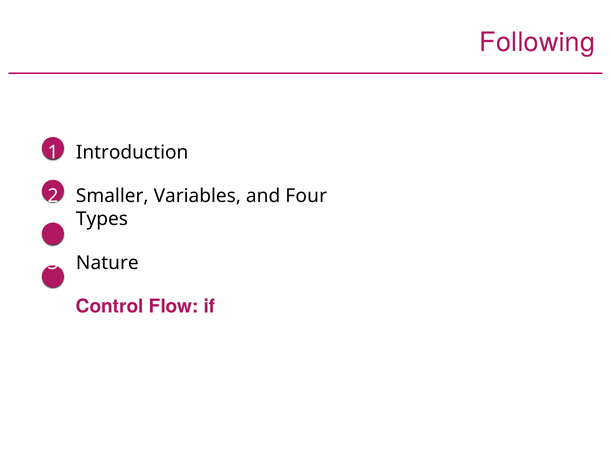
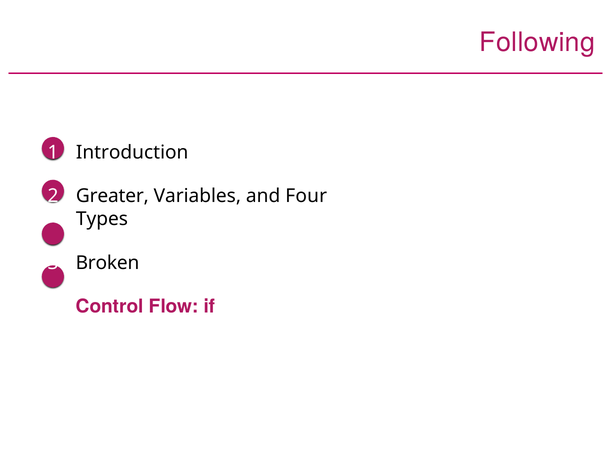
Smaller: Smaller -> Greater
Nature: Nature -> Broken
